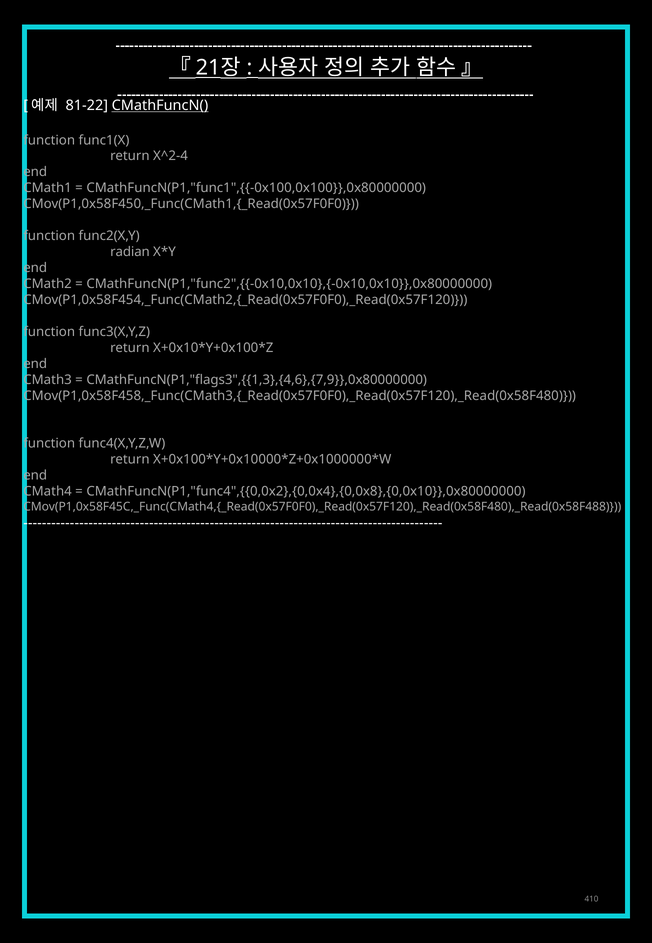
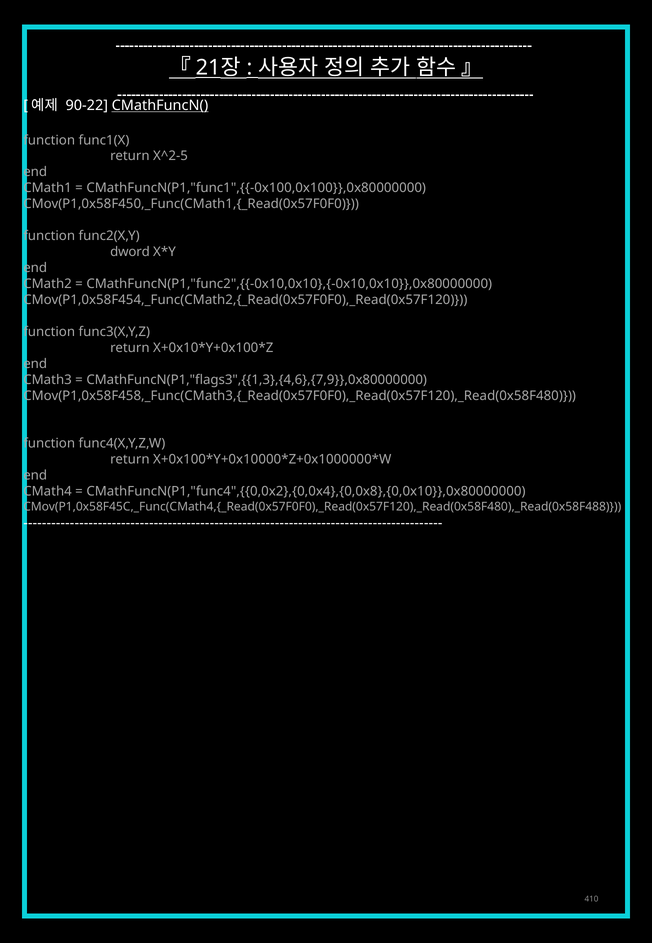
81-22: 81-22 -> 90-22
X^2-4: X^2-4 -> X^2-5
radian: radian -> dword
